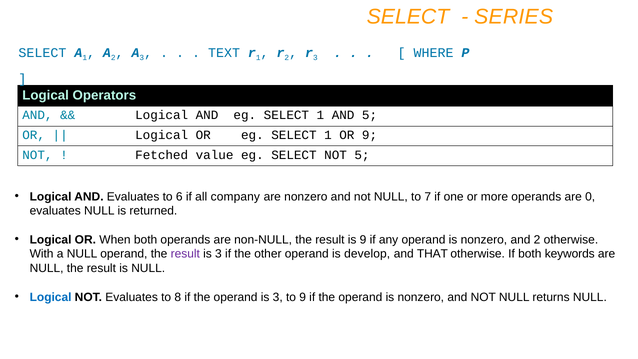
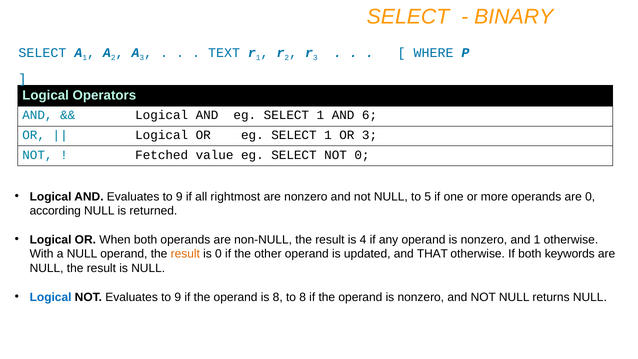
SERIES: SERIES -> BINARY
AND 5: 5 -> 6
OR 9: 9 -> 3
NOT 5: 5 -> 0
AND Evaluates to 6: 6 -> 9
company: company -> rightmost
7: 7 -> 5
evaluates at (55, 211): evaluates -> according
is 9: 9 -> 4
and 2: 2 -> 1
result at (185, 254) colour: purple -> orange
3 at (218, 254): 3 -> 0
develop: develop -> updated
NOT Evaluates to 8: 8 -> 9
operand is 3: 3 -> 8
to 9: 9 -> 8
